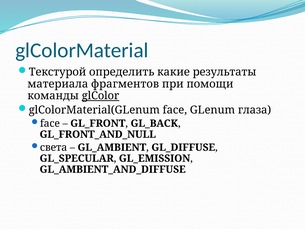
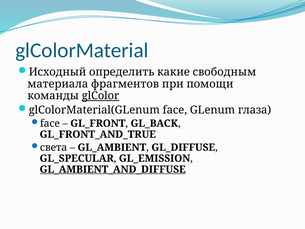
Текстурой: Текстурой -> Исходный
результаты: результаты -> свободным
GL_FRONT_AND_NULL: GL_FRONT_AND_NULL -> GL_FRONT_AND_TRUE
GL_AMBIENT_AND_DIFFUSE underline: none -> present
